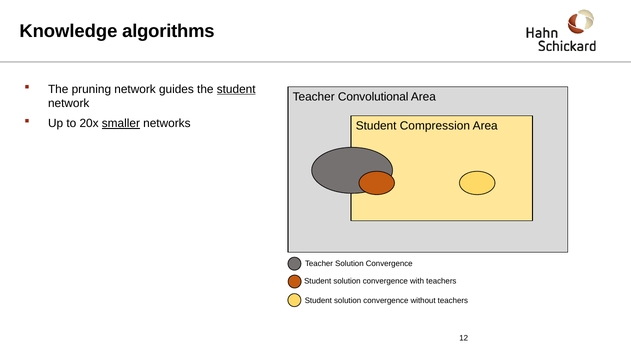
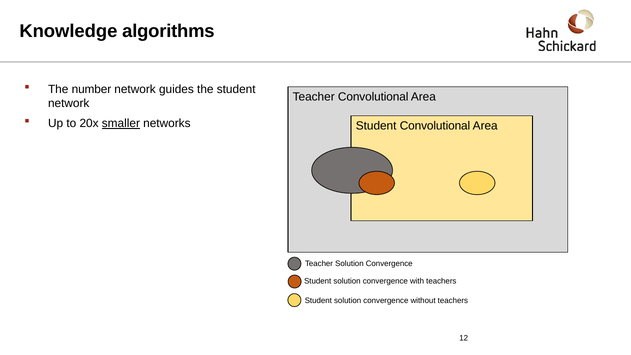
pruning: pruning -> number
student at (236, 89) underline: present -> none
Student Compression: Compression -> Convolutional
